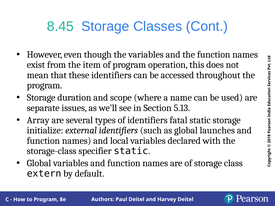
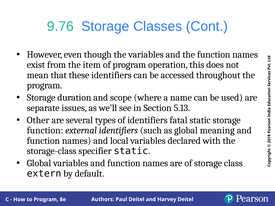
8.45: 8.45 -> 9.76
Array: Array -> Other
initialize at (45, 131): initialize -> function
launches: launches -> meaning
